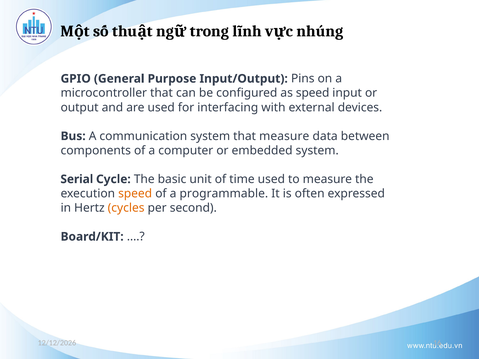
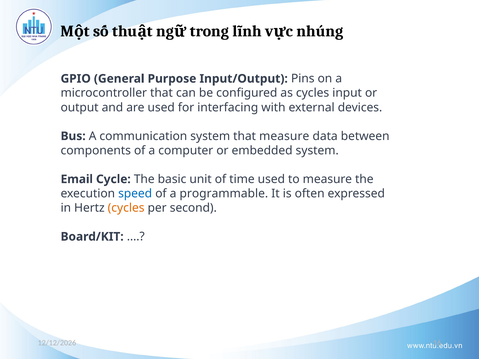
as speed: speed -> cycles
Serial: Serial -> Email
speed at (135, 194) colour: orange -> blue
